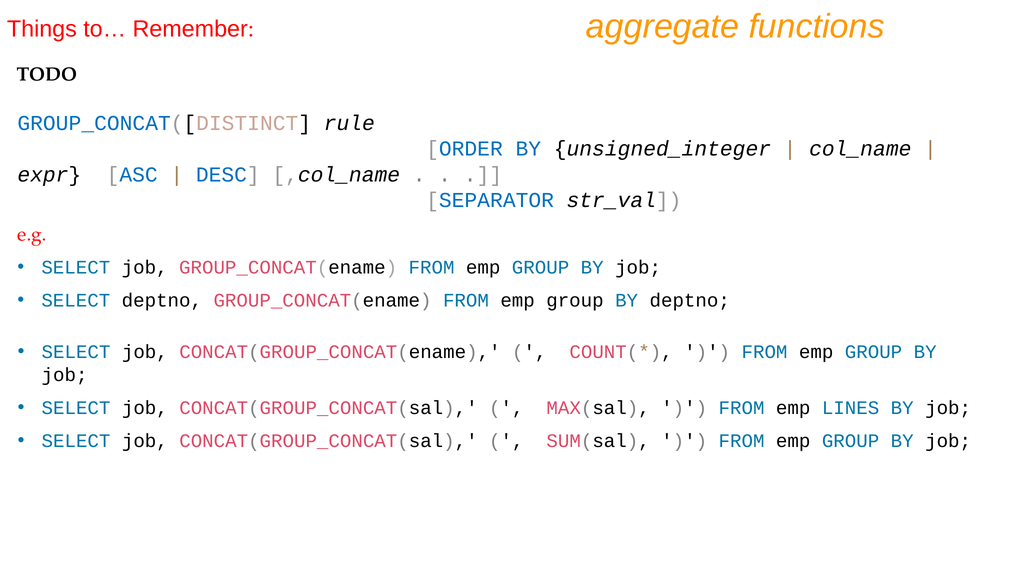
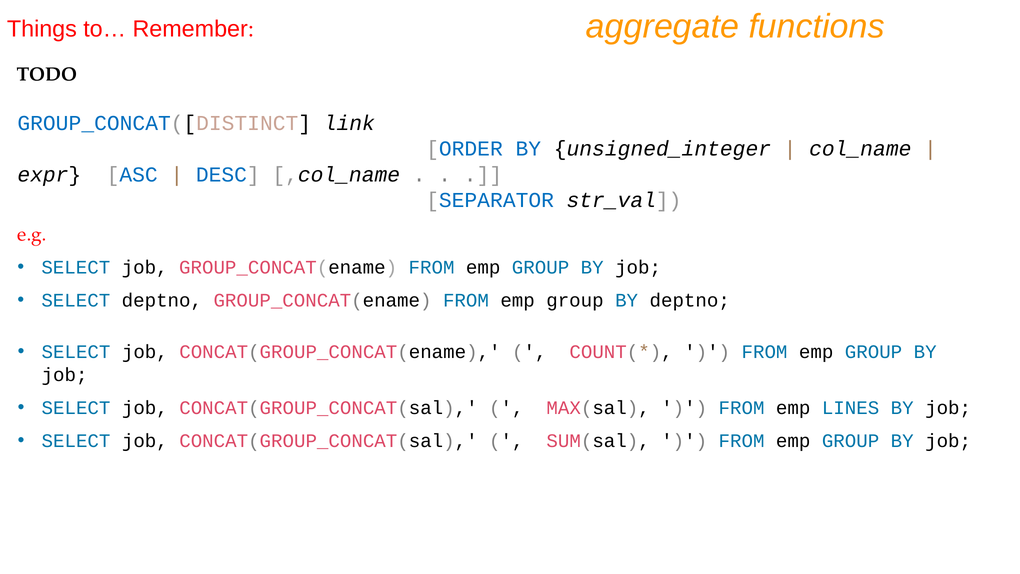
rule: rule -> link
